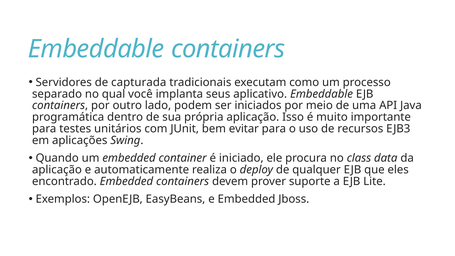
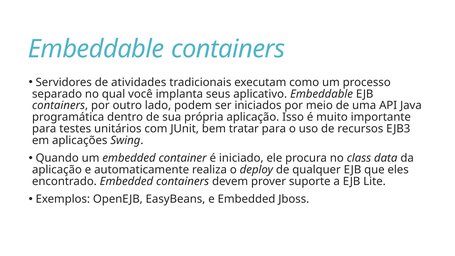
capturada: capturada -> atividades
evitar: evitar -> tratar
